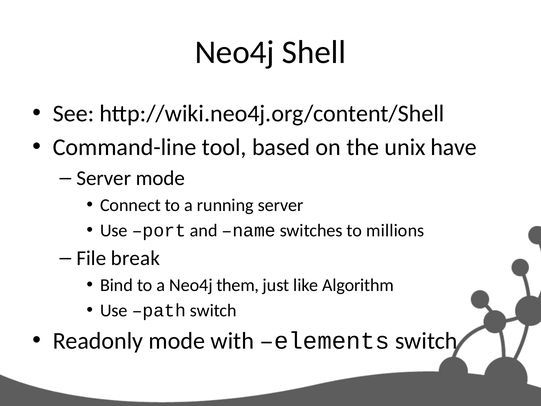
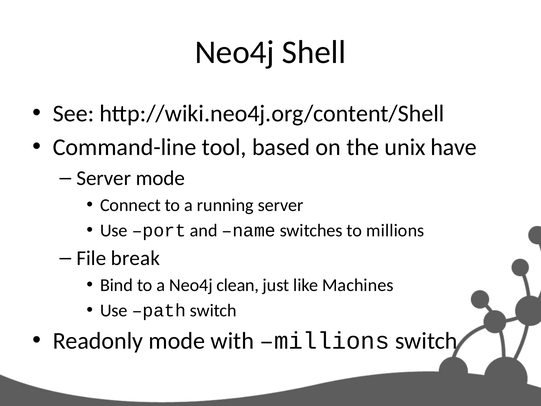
them: them -> clean
Algorithm: Algorithm -> Machines
with elements: elements -> millions
